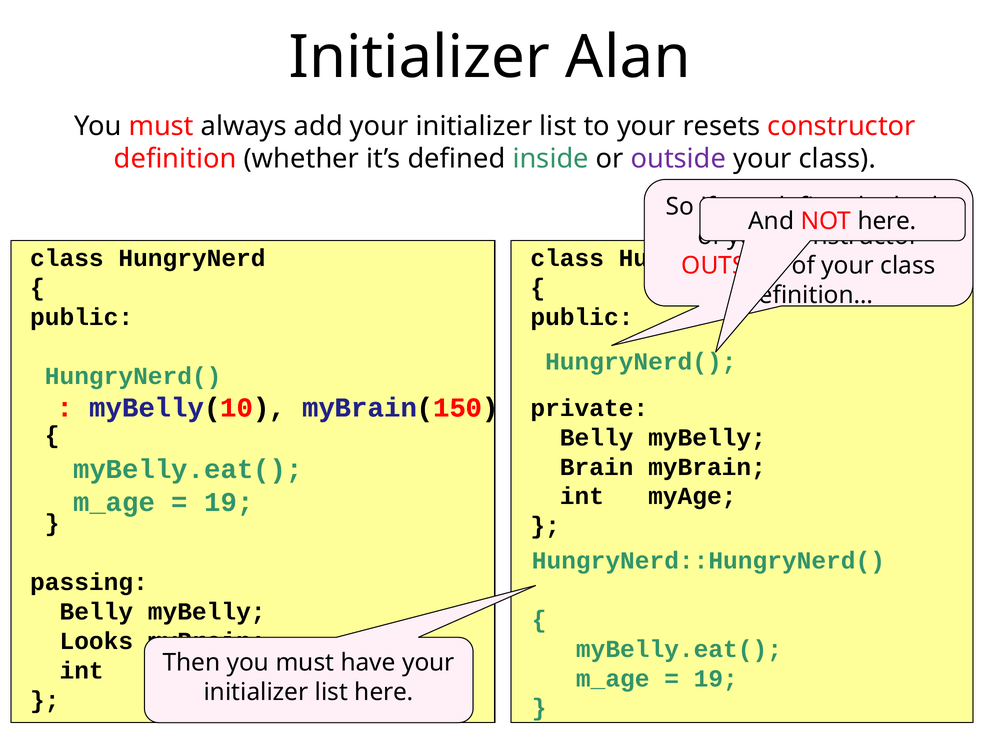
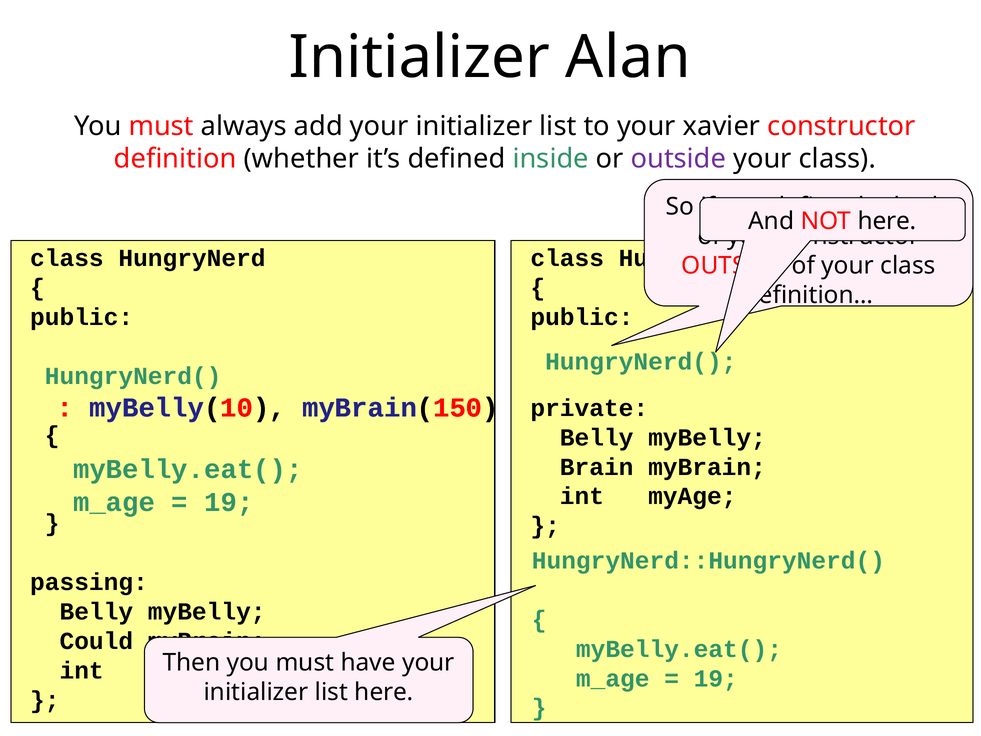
resets: resets -> xavier
Looks: Looks -> Could
